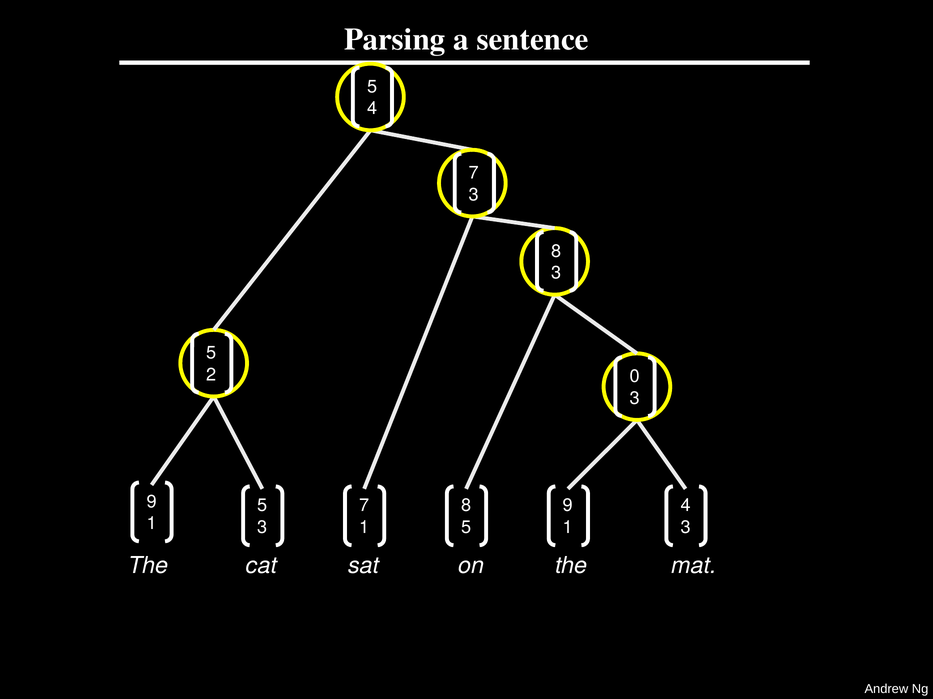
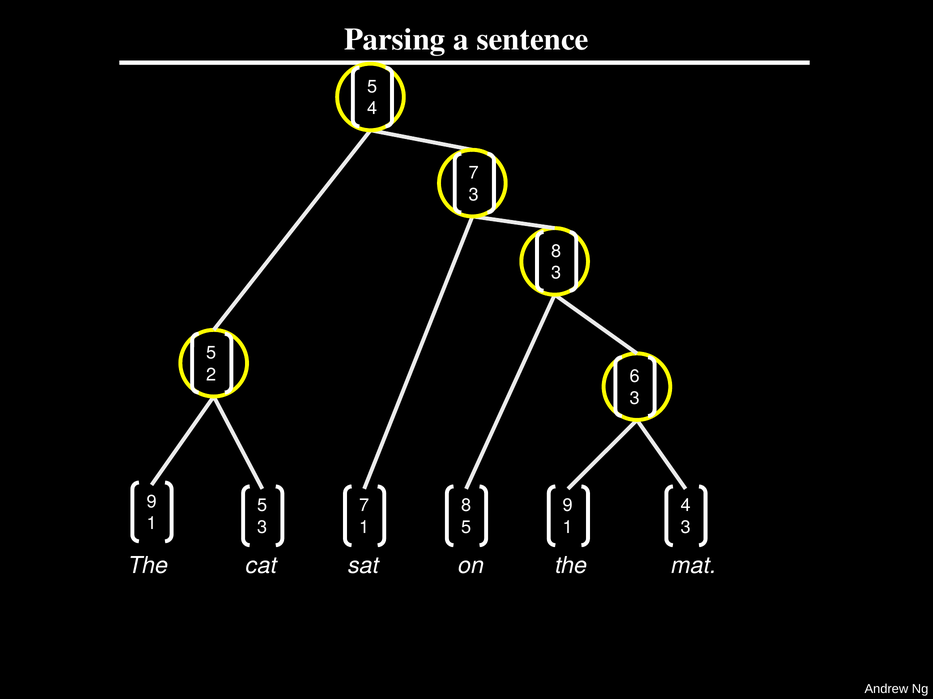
0: 0 -> 6
